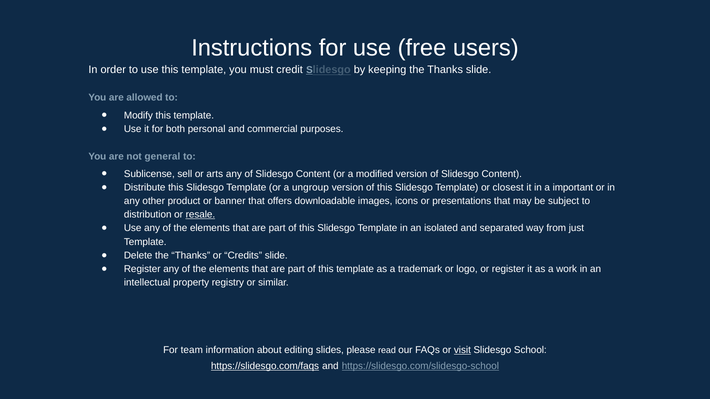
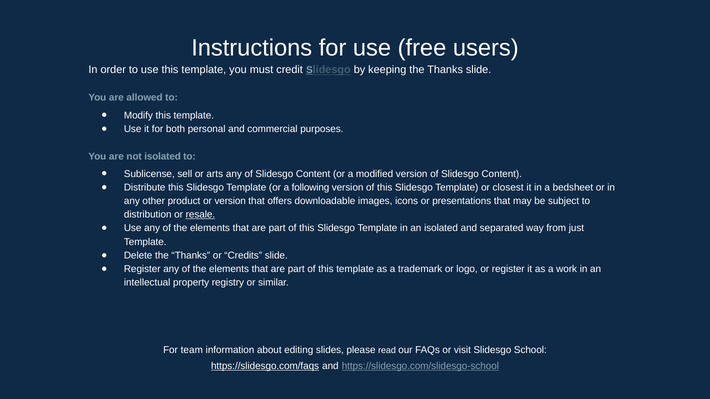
not general: general -> isolated
ungroup: ungroup -> following
important: important -> bedsheet
or banner: banner -> version
visit underline: present -> none
